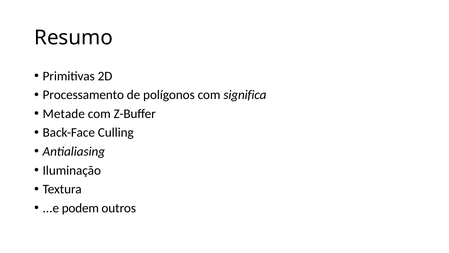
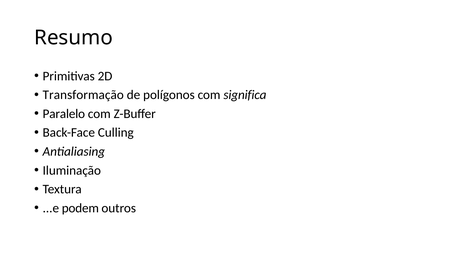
Processamento: Processamento -> Transformação
Metade: Metade -> Paralelo
